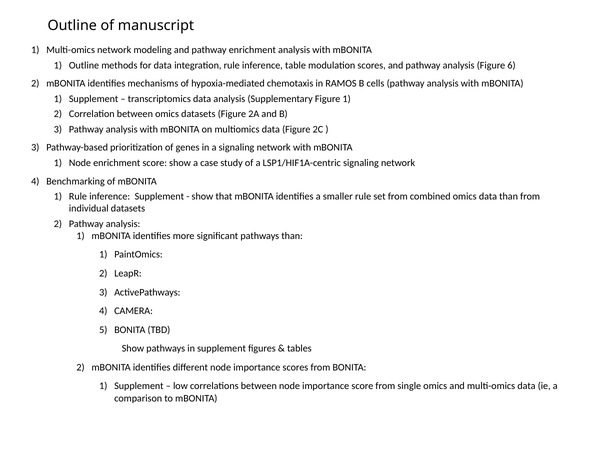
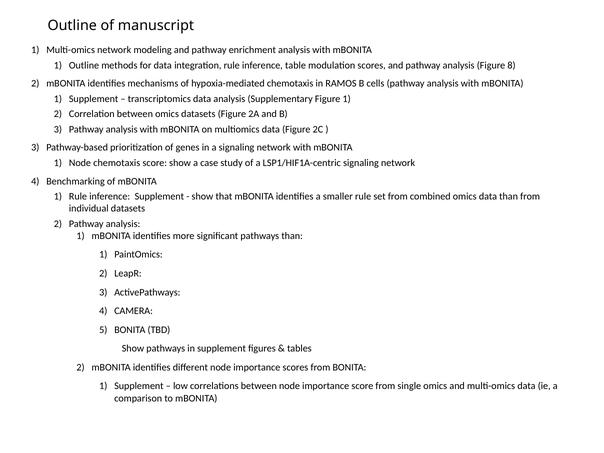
6: 6 -> 8
Node enrichment: enrichment -> chemotaxis
